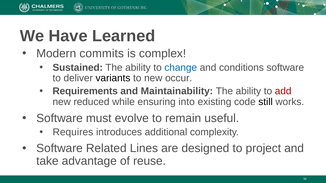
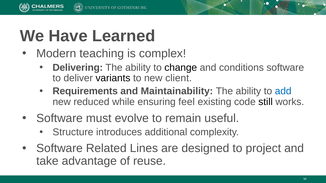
commits: commits -> teaching
Sustained: Sustained -> Delivering
change colour: blue -> black
occur: occur -> client
add colour: red -> blue
into: into -> feel
Requires: Requires -> Structure
